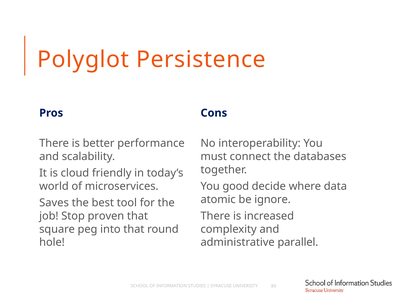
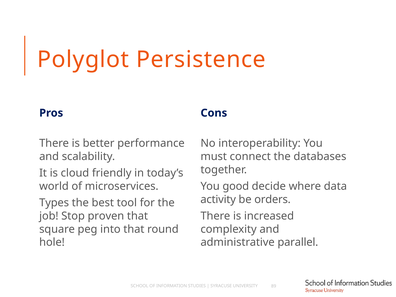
atomic: atomic -> activity
ignore: ignore -> orders
Saves: Saves -> Types
